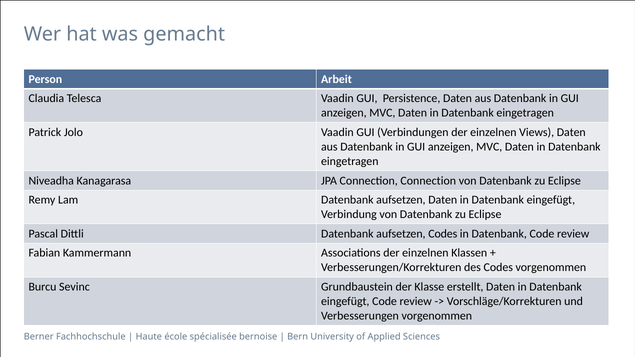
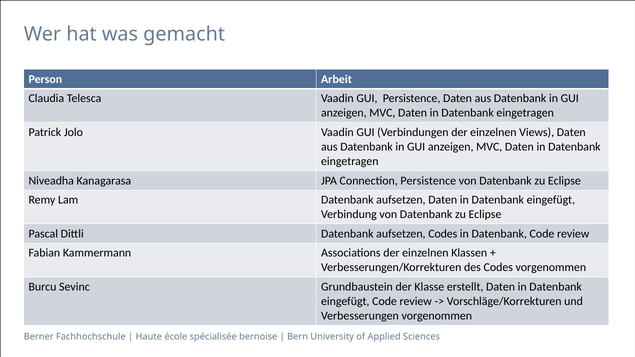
Connection Connection: Connection -> Persistence
